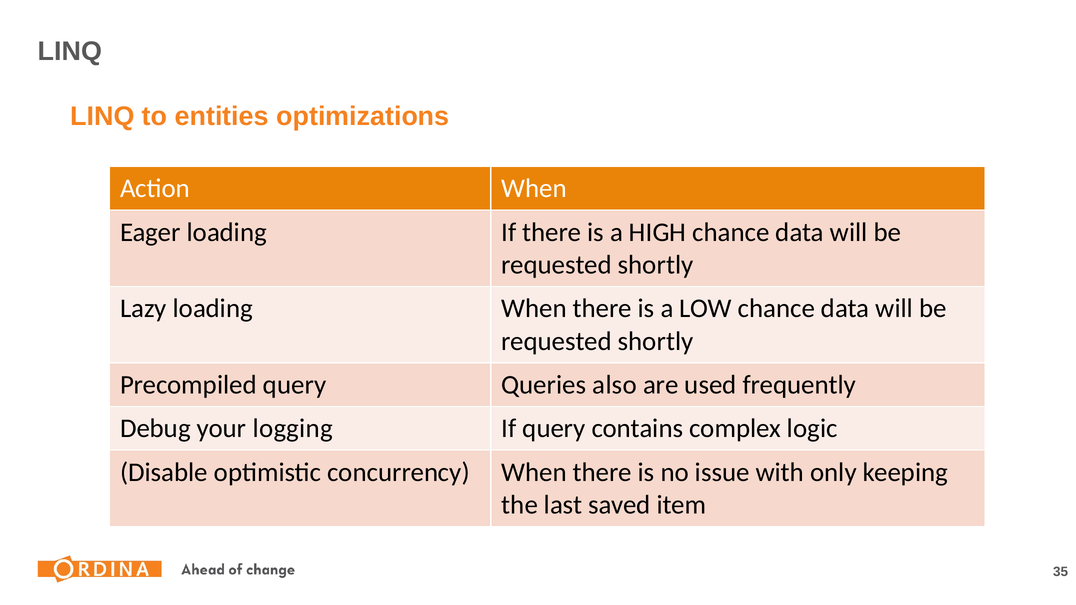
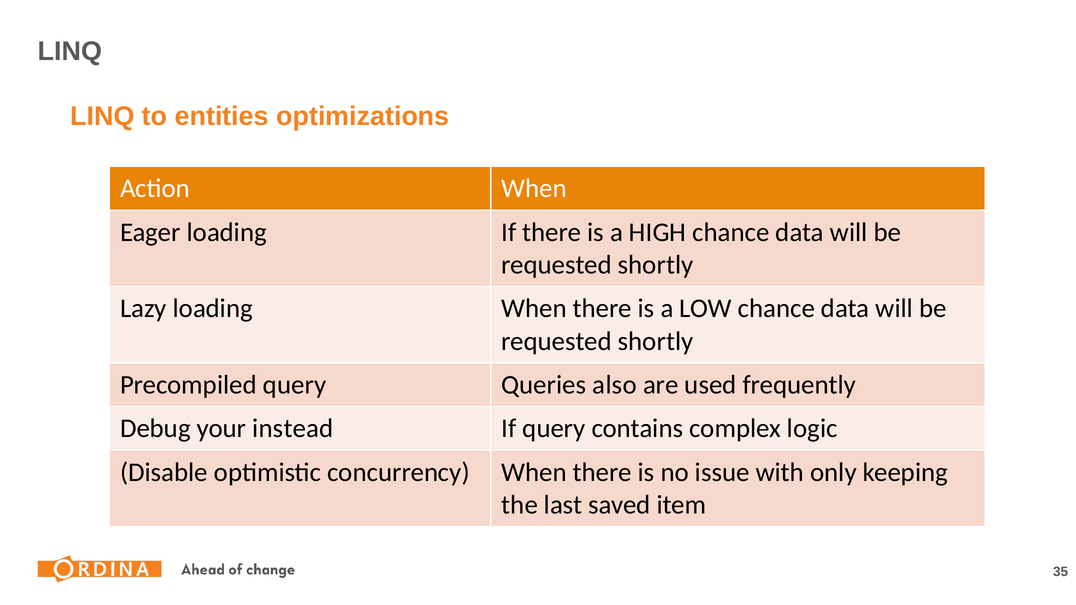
logging: logging -> instead
